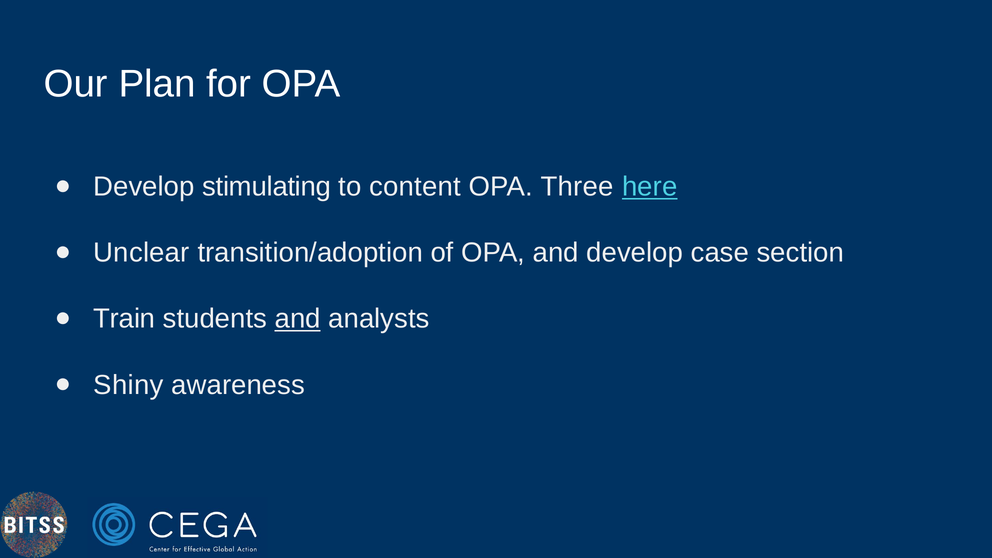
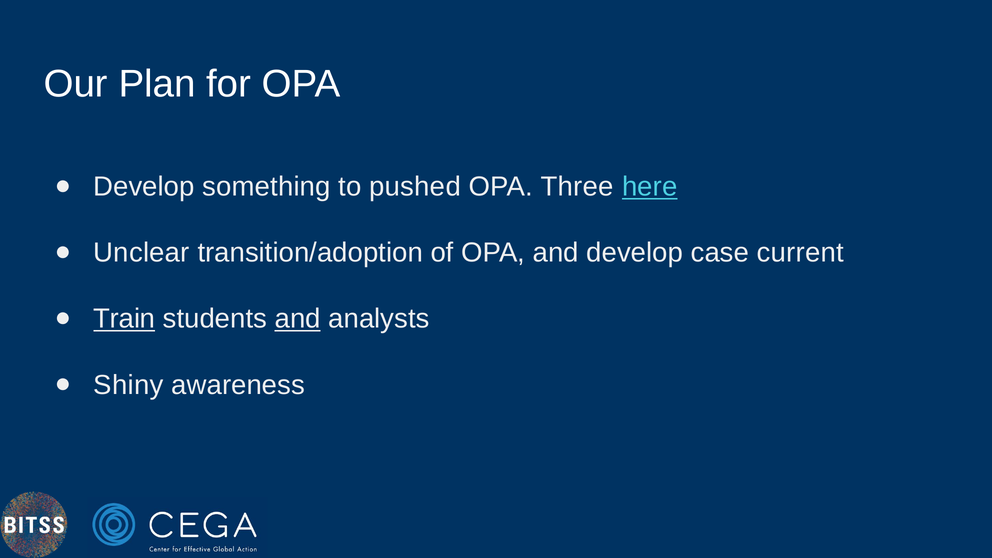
stimulating: stimulating -> something
content: content -> pushed
section: section -> current
Train underline: none -> present
